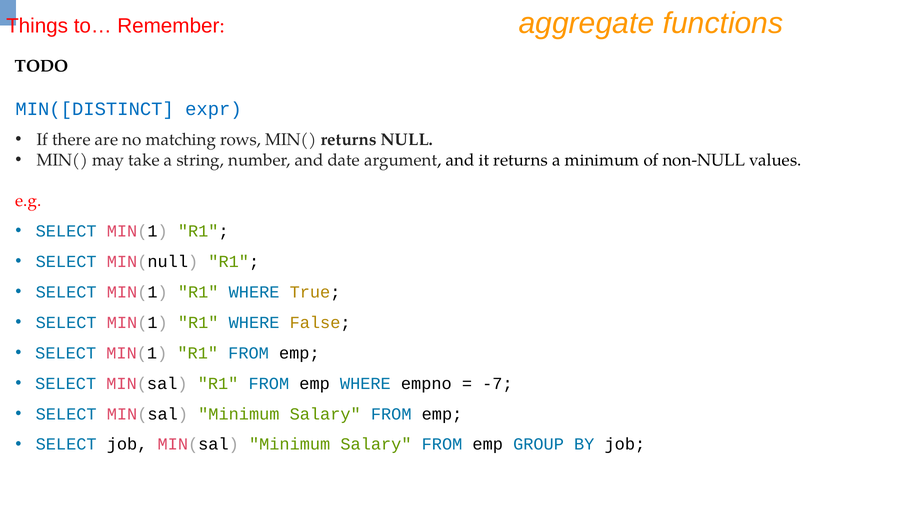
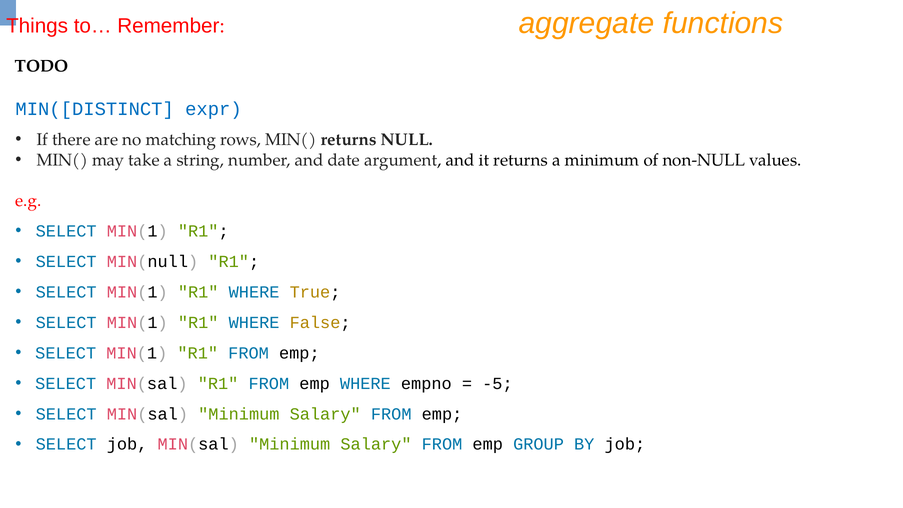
-7: -7 -> -5
